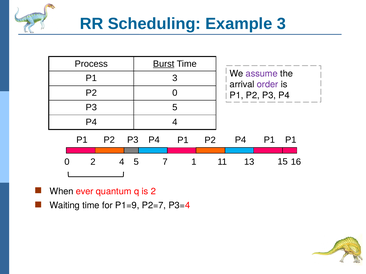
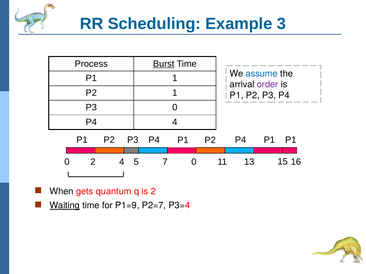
assume colour: purple -> blue
P1 3: 3 -> 1
P2 0: 0 -> 1
5 at (175, 108): 5 -> 0
7 1: 1 -> 0
ever: ever -> gets
Waiting underline: none -> present
